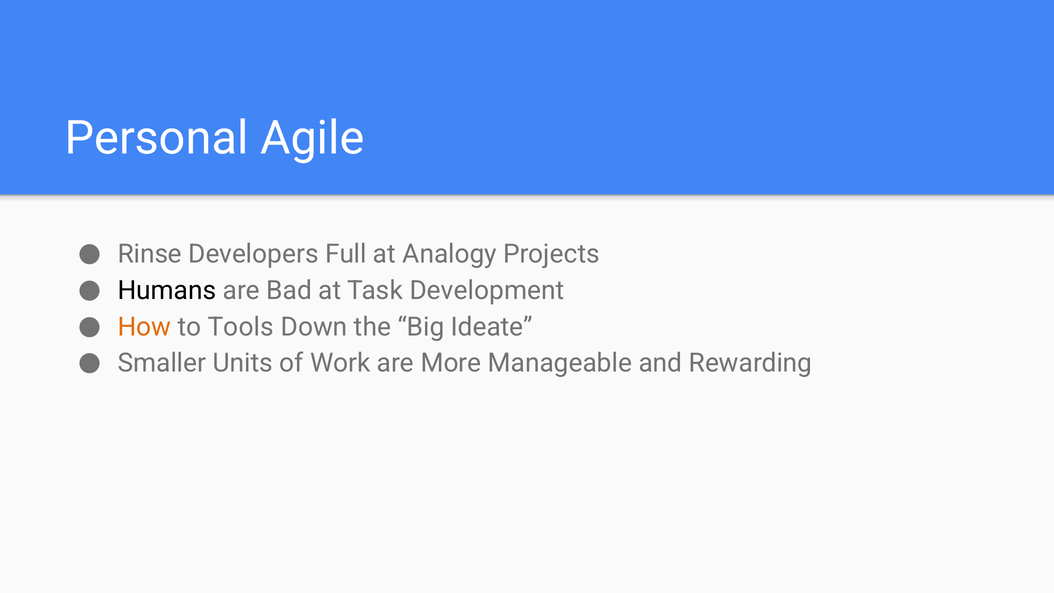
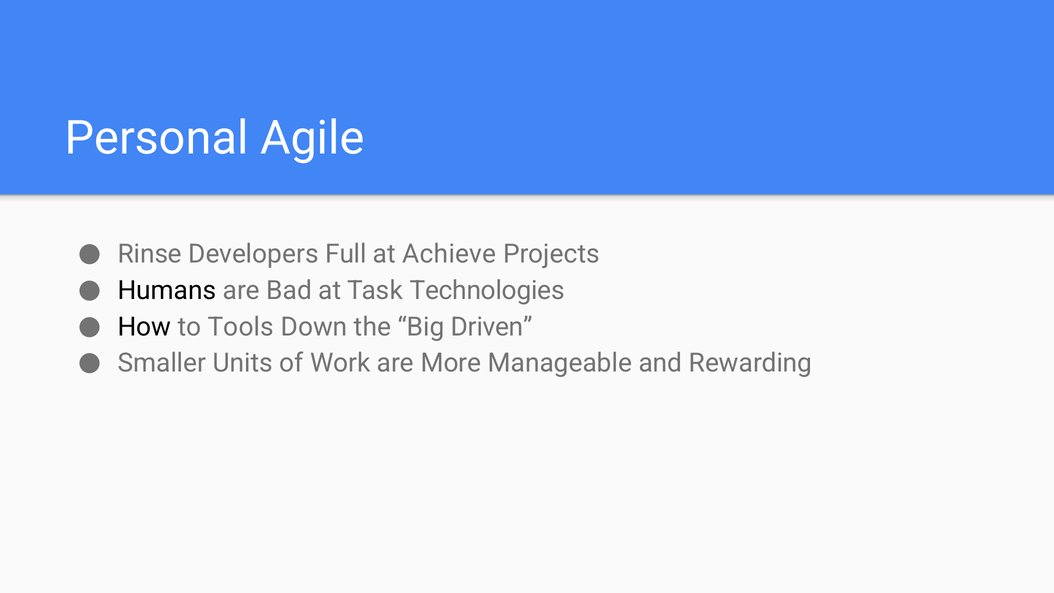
Analogy: Analogy -> Achieve
Development: Development -> Technologies
How colour: orange -> black
Ideate: Ideate -> Driven
